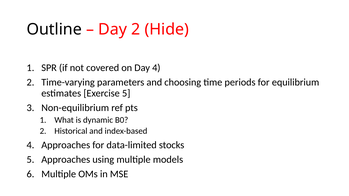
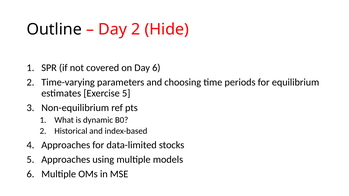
Day 4: 4 -> 6
